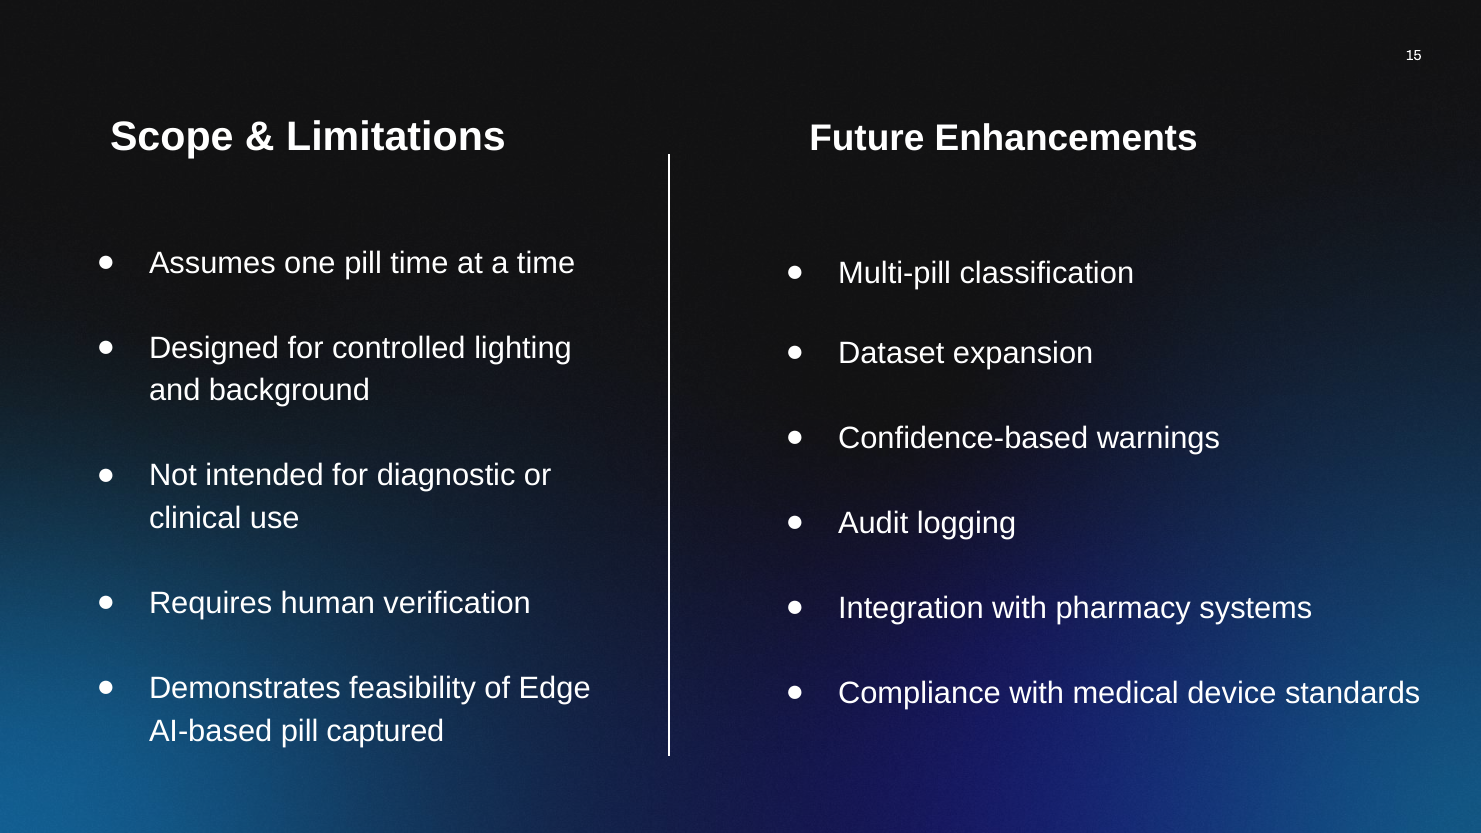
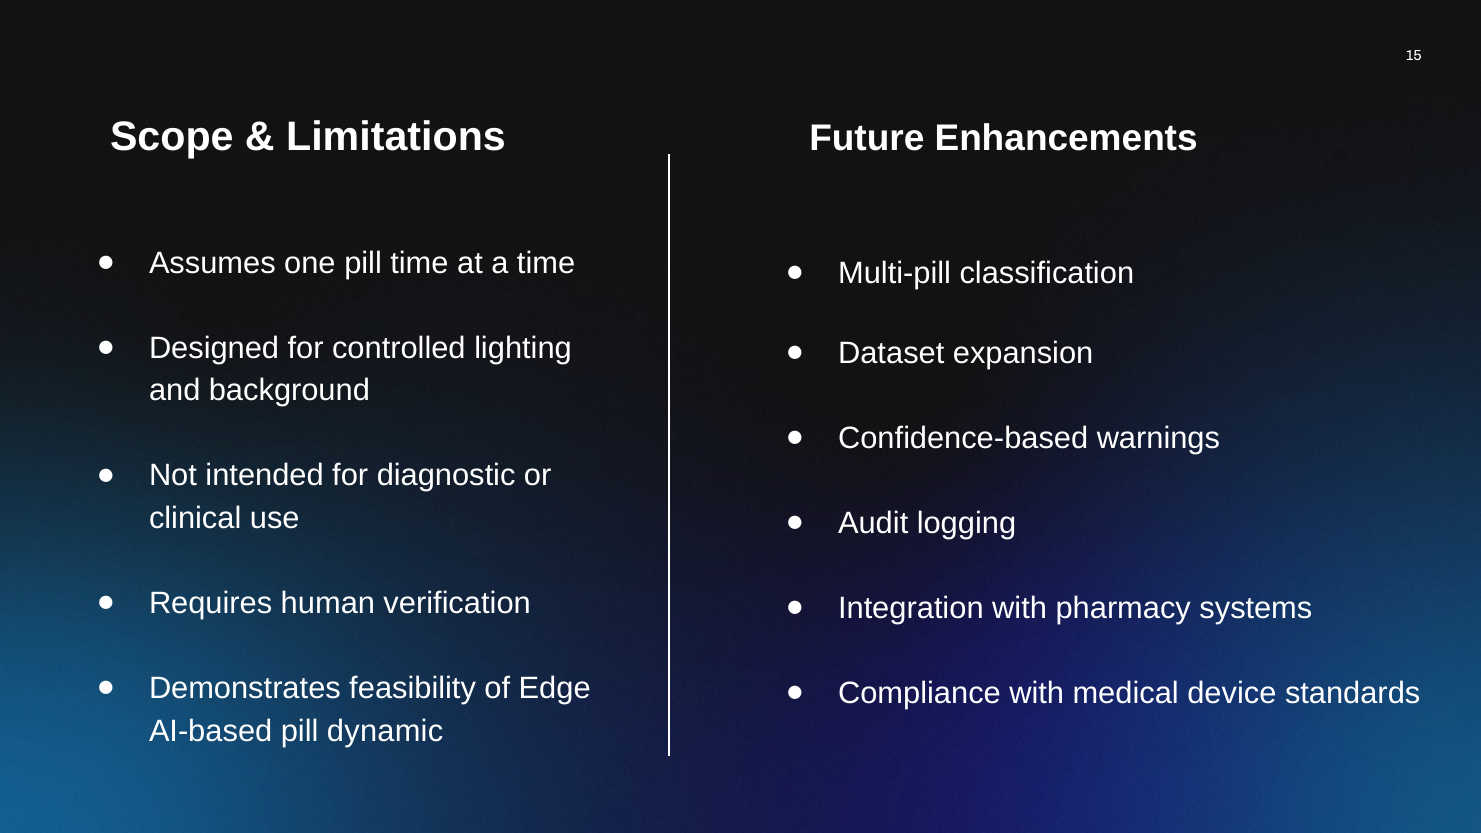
captured: captured -> dynamic
